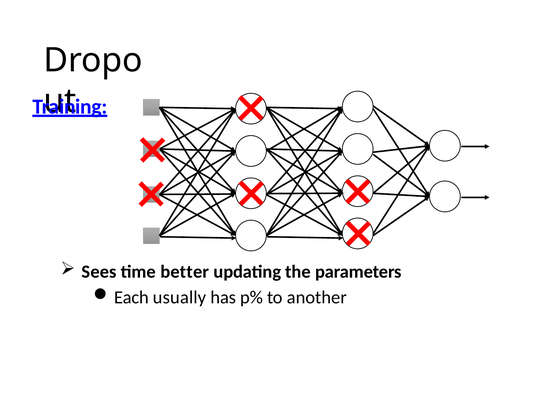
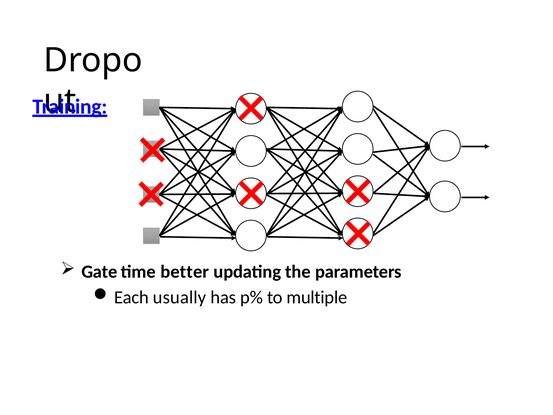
Sees: Sees -> Gate
another: another -> multiple
